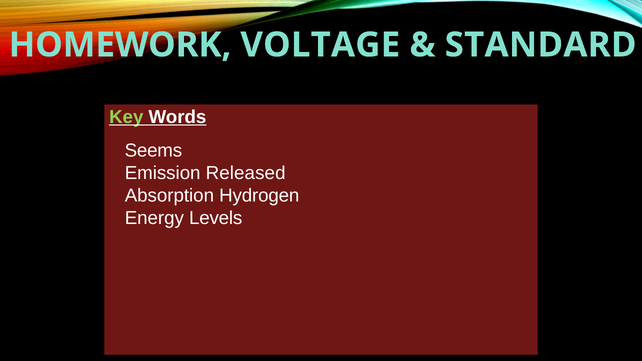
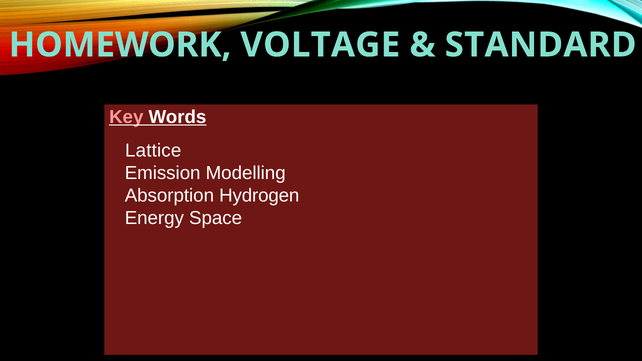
Key colour: light green -> pink
Seems: Seems -> Lattice
Released: Released -> Modelling
Levels: Levels -> Space
